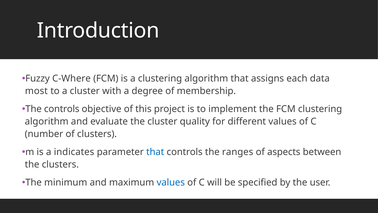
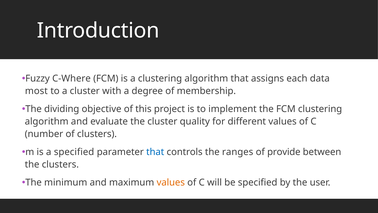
The controls: controls -> dividing
a indicates: indicates -> specified
aspects: aspects -> provide
values at (171, 182) colour: blue -> orange
